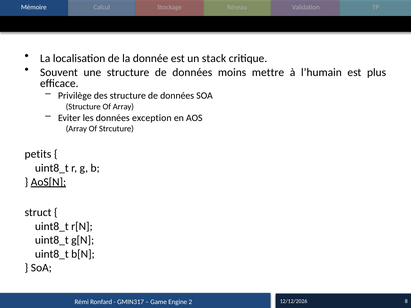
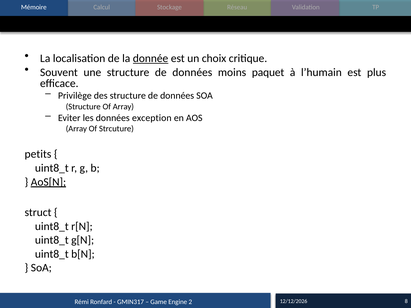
donnée underline: none -> present
stack: stack -> choix
mettre: mettre -> paquet
